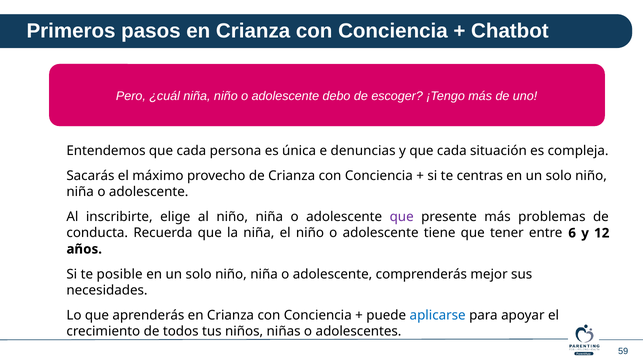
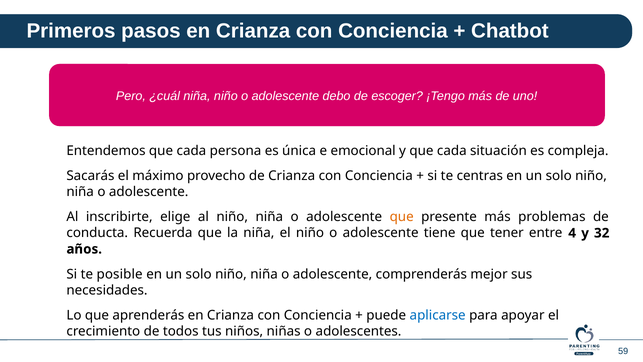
denuncias: denuncias -> emocional
que at (402, 217) colour: purple -> orange
6: 6 -> 4
12: 12 -> 32
